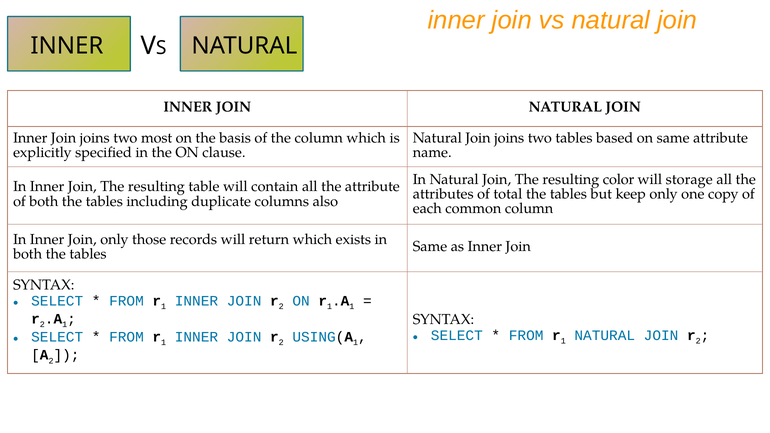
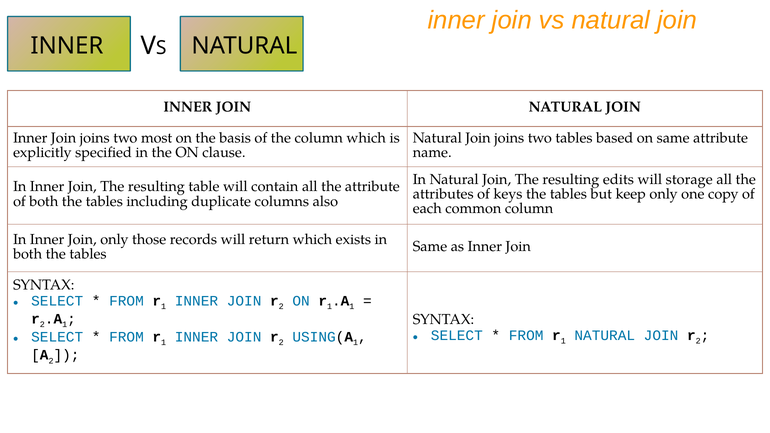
color: color -> edits
total: total -> keys
